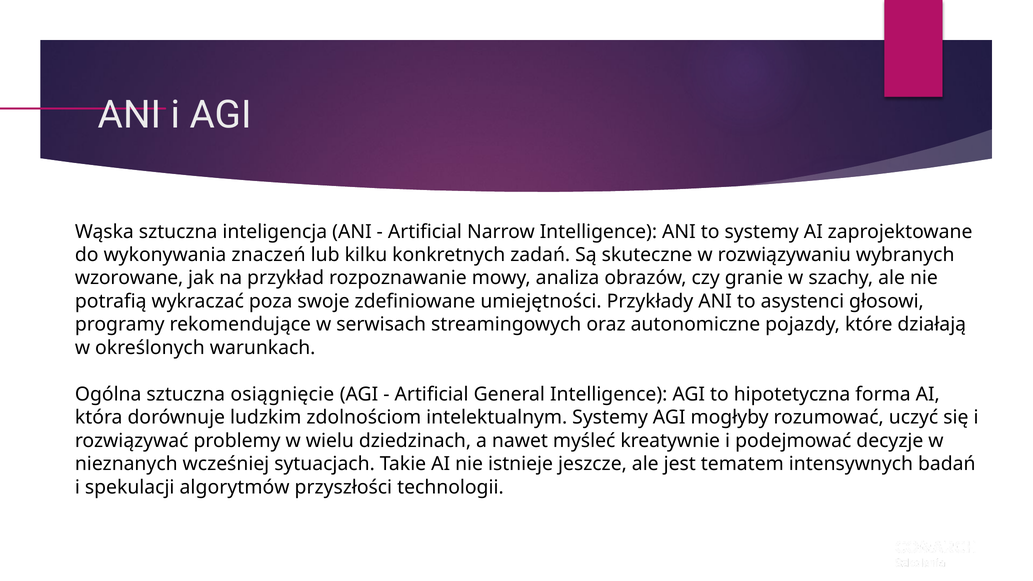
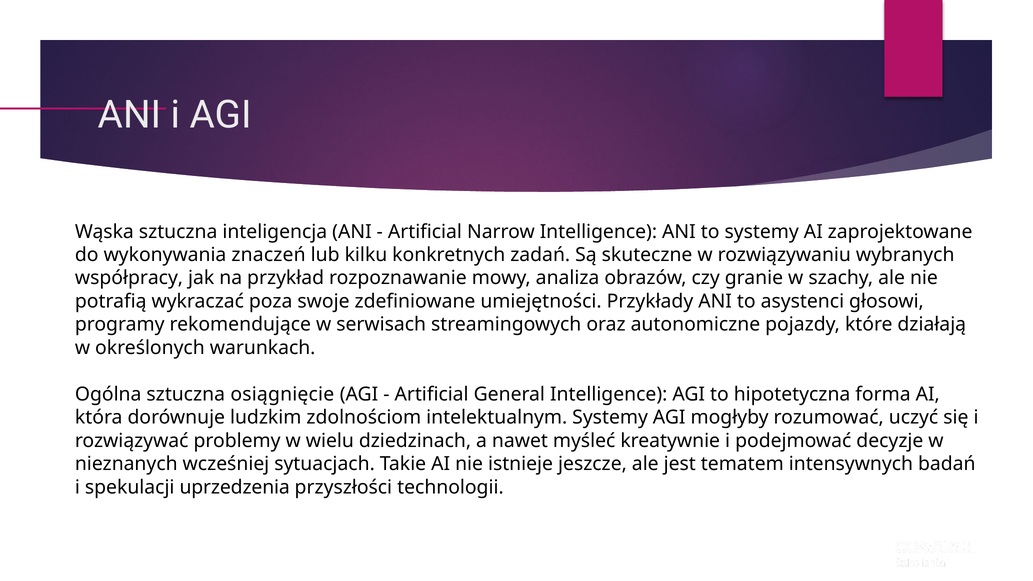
wzorowane: wzorowane -> współpracy
algorytmów: algorytmów -> uprzedzenia
